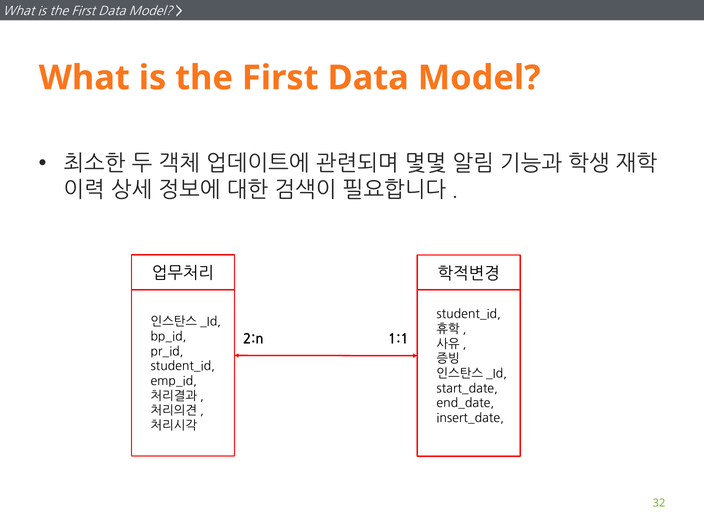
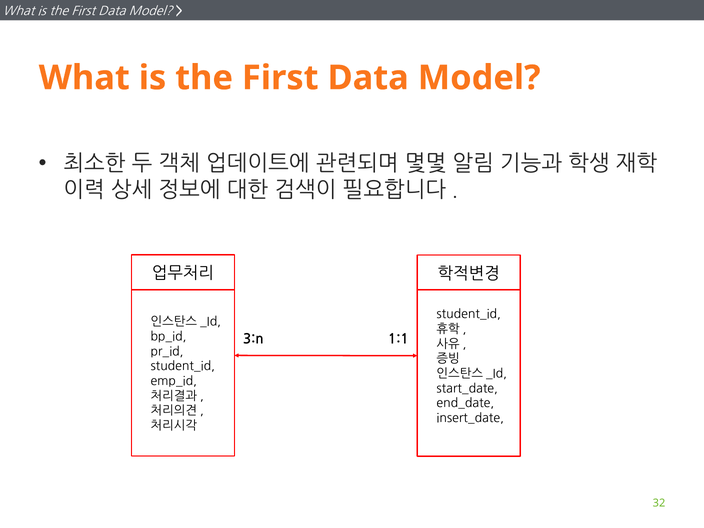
2:n: 2:n -> 3:n
